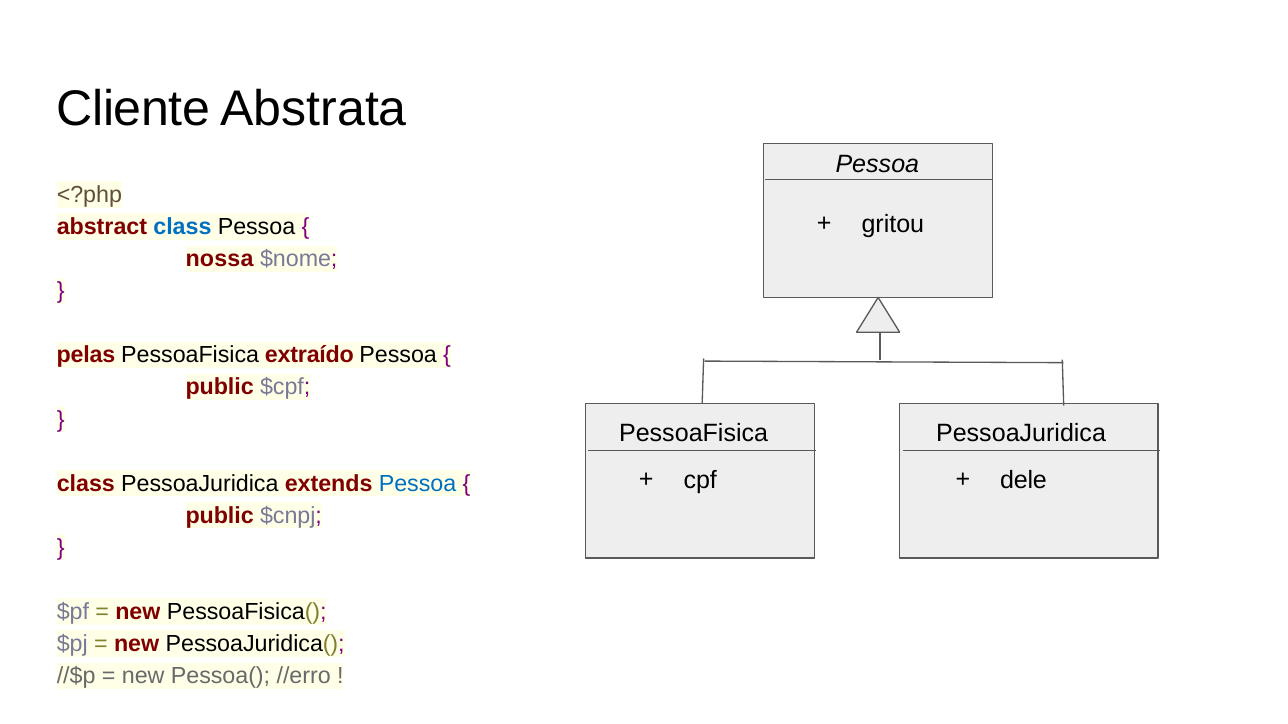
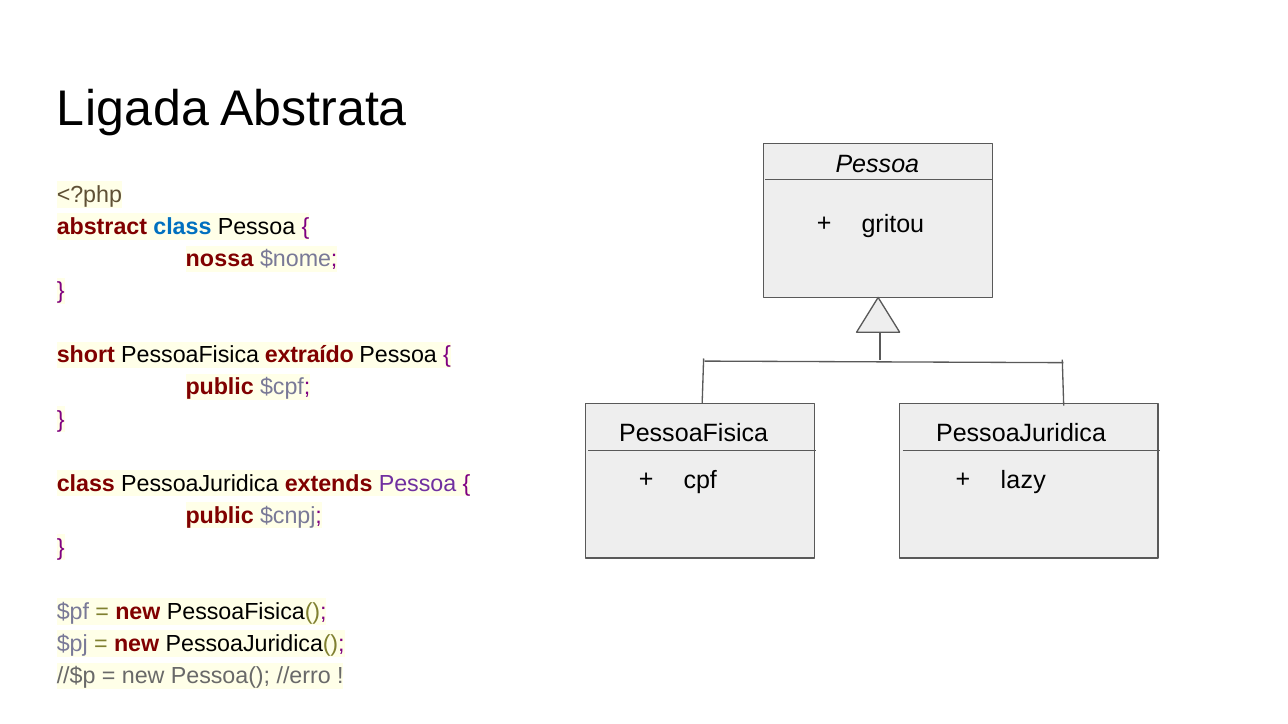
Cliente: Cliente -> Ligada
pelas: pelas -> short
dele: dele -> lazy
Pessoa at (418, 484) colour: blue -> purple
